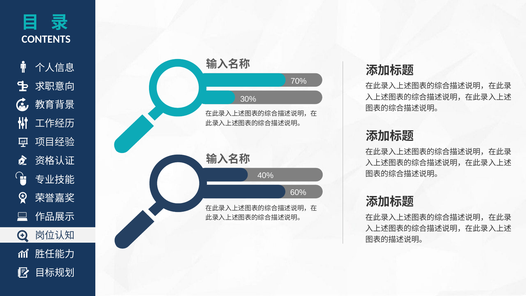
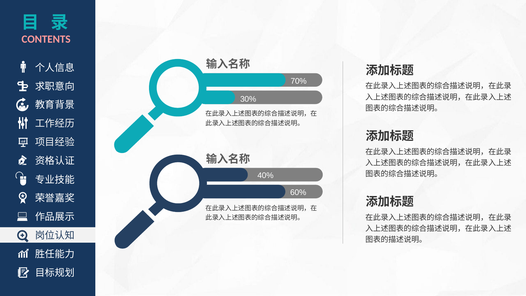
CONTENTS colour: white -> pink
